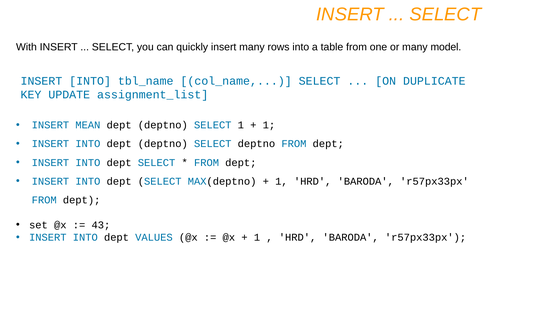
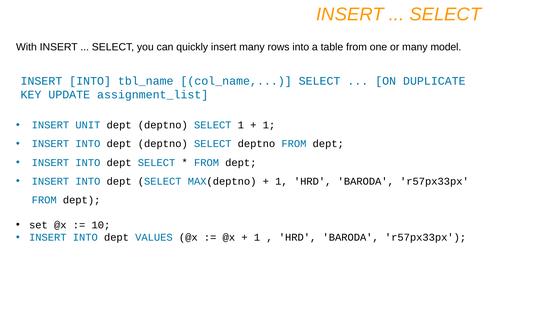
MEAN: MEAN -> UNIT
43: 43 -> 10
